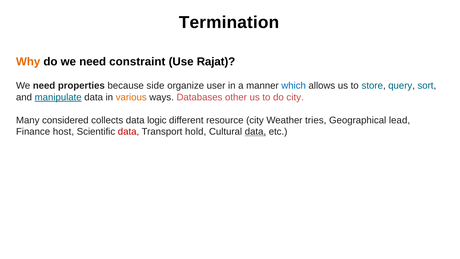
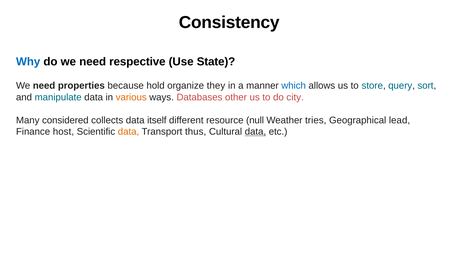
Termination: Termination -> Consistency
Why colour: orange -> blue
constraint: constraint -> respective
Rajat: Rajat -> State
side: side -> hold
user: user -> they
manipulate underline: present -> none
logic: logic -> itself
resource city: city -> null
data at (129, 132) colour: red -> orange
hold: hold -> thus
